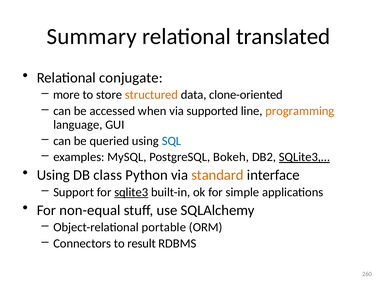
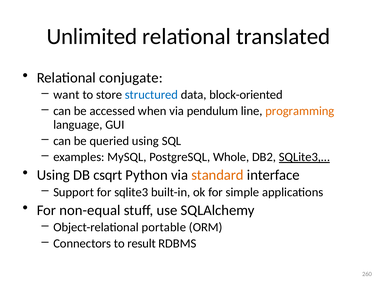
Summary: Summary -> Unlimited
more: more -> want
structured colour: orange -> blue
clone-oriented: clone-oriented -> block-oriented
supported: supported -> pendulum
SQL colour: blue -> black
Bokeh: Bokeh -> Whole
class: class -> csqrt
sqlite3 underline: present -> none
